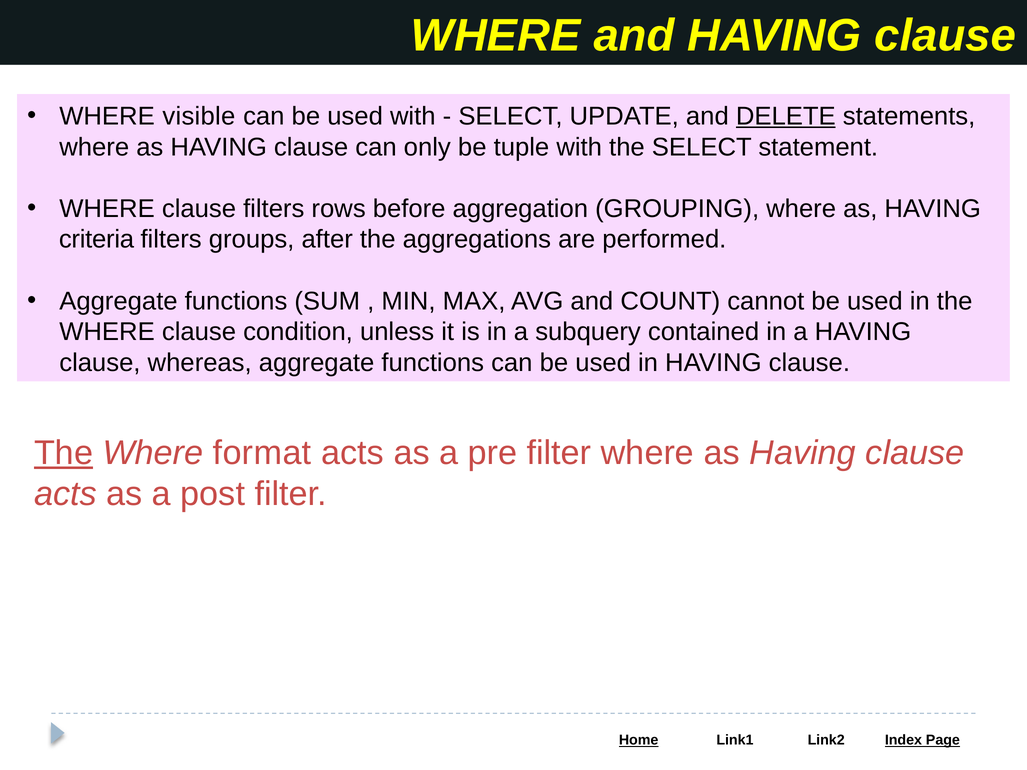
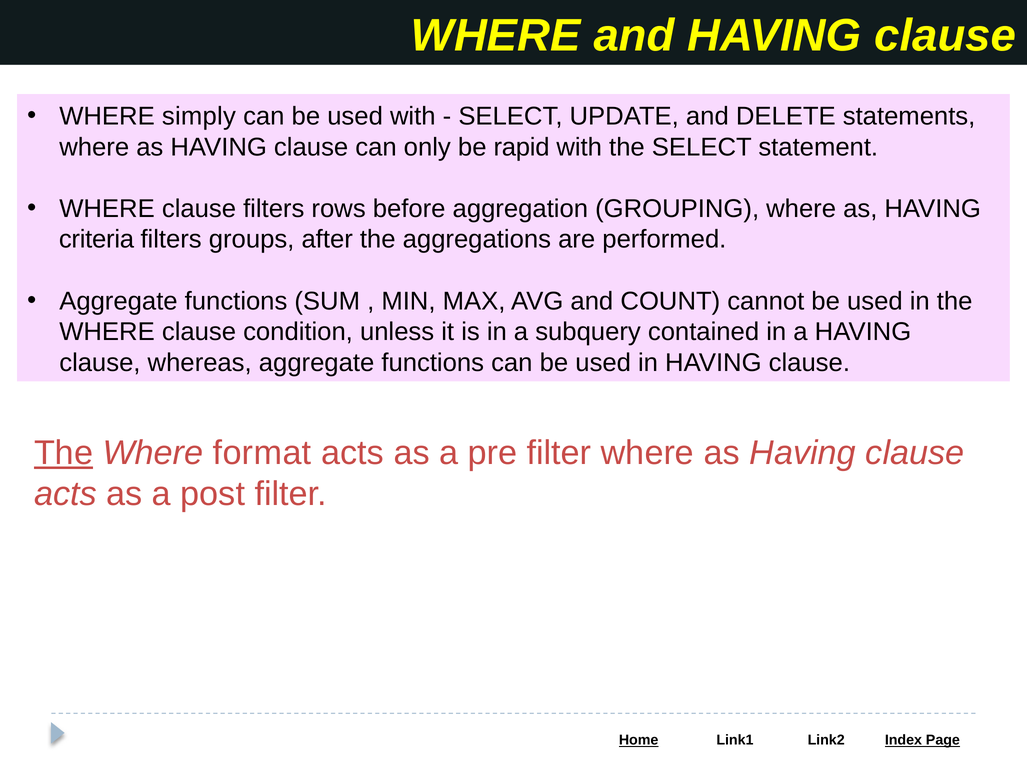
visible: visible -> simply
DELETE underline: present -> none
tuple: tuple -> rapid
